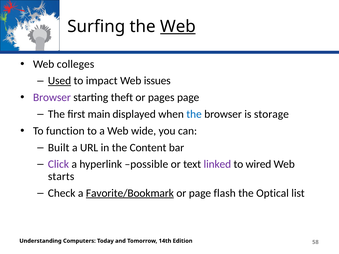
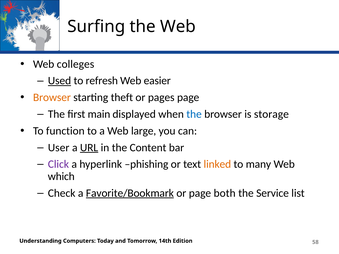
Web at (178, 26) underline: present -> none
impact: impact -> refresh
issues: issues -> easier
Browser at (52, 98) colour: purple -> orange
wide: wide -> large
Built: Built -> User
URL underline: none -> present
possible: possible -> phishing
linked colour: purple -> orange
wired: wired -> many
starts: starts -> which
flash: flash -> both
Optical: Optical -> Service
